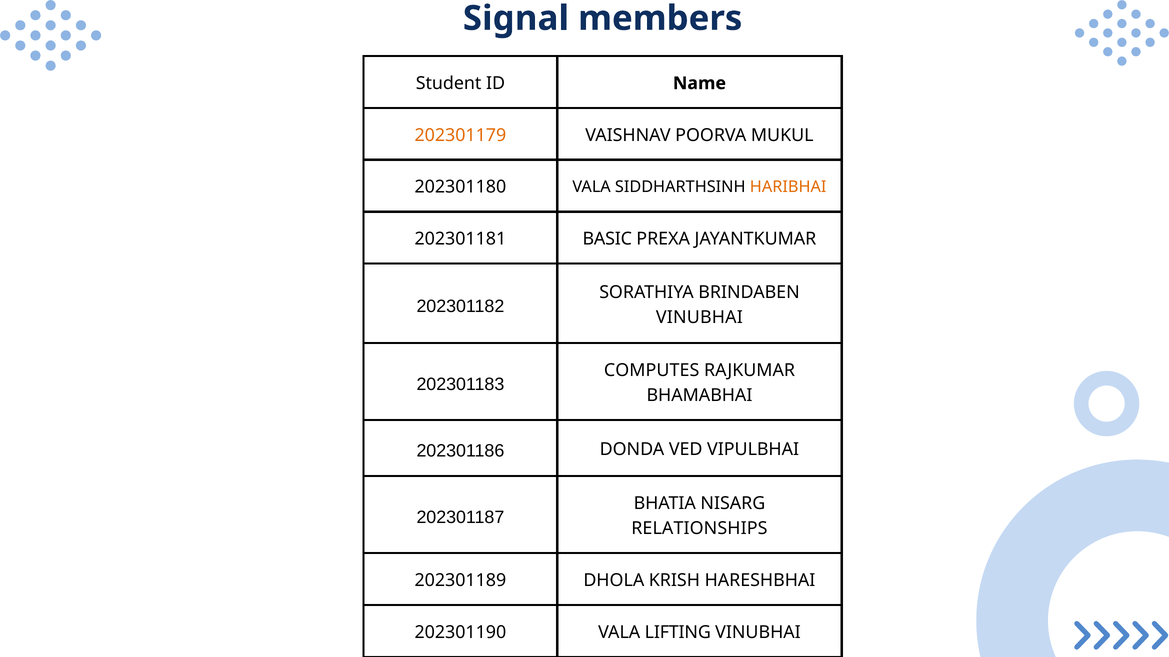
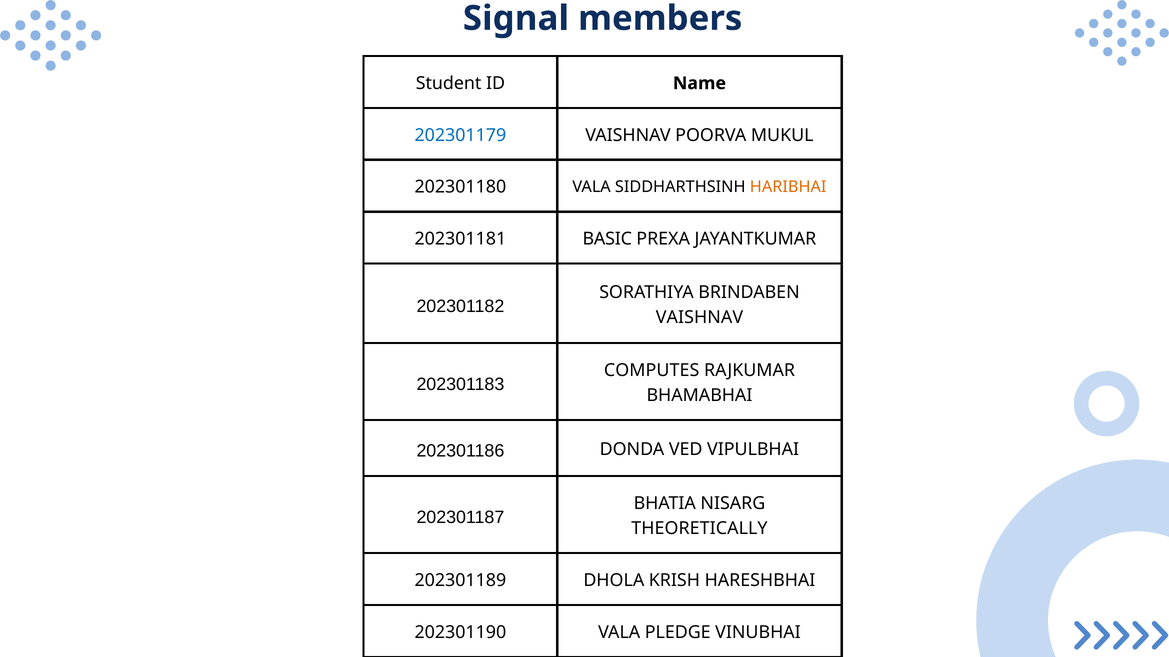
202301179 colour: orange -> blue
VINUBHAI at (699, 317): VINUBHAI -> VAISHNAV
RELATIONSHIPS: RELATIONSHIPS -> THEORETICALLY
LIFTING: LIFTING -> PLEDGE
